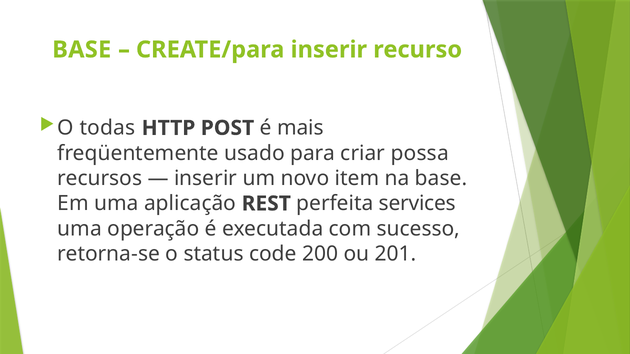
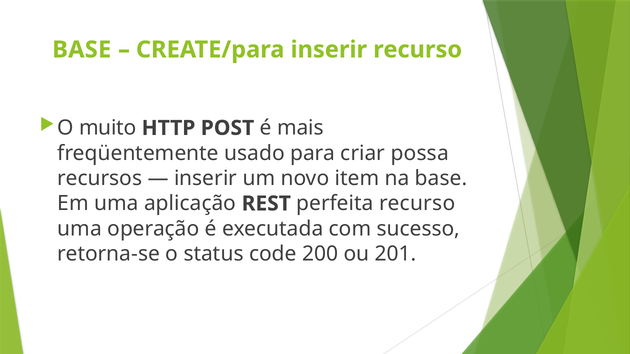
todas: todas -> muito
perfeita services: services -> recurso
